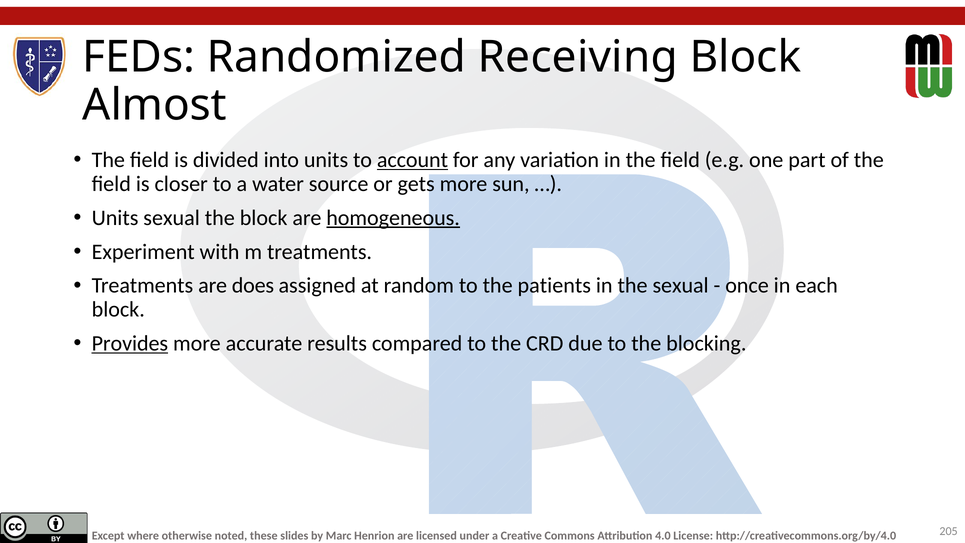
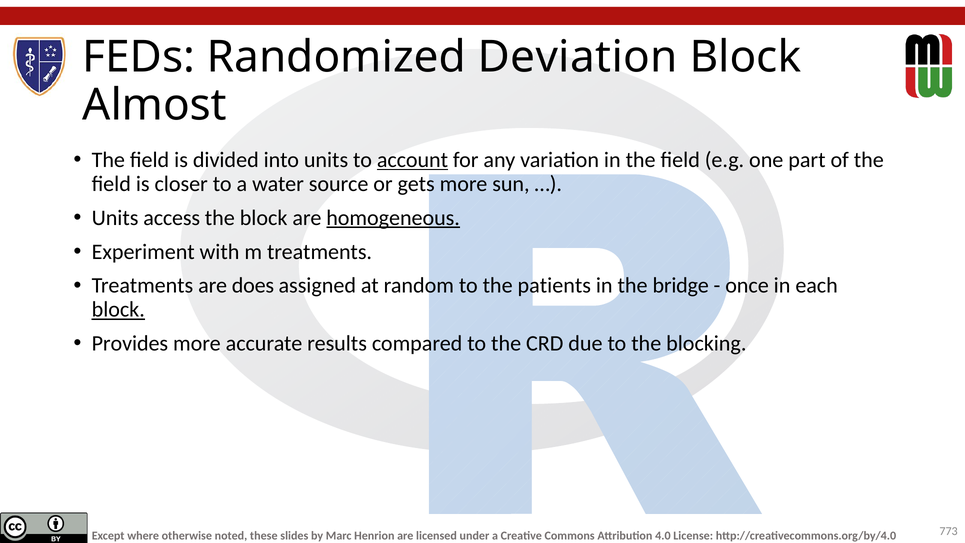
Receiving: Receiving -> Deviation
Units sexual: sexual -> access
the sexual: sexual -> bridge
block at (118, 309) underline: none -> present
Provides underline: present -> none
205: 205 -> 773
